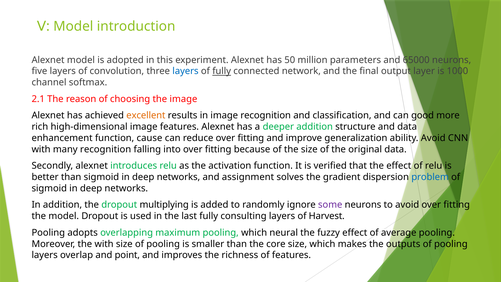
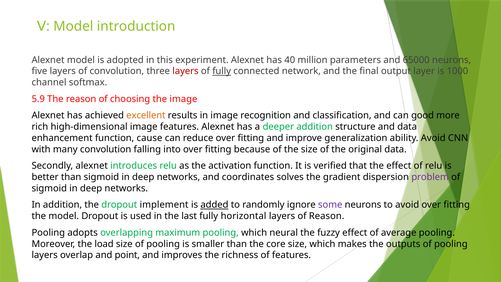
50: 50 -> 40
layers at (185, 71) colour: blue -> red
2.1: 2.1 -> 5.9
many recognition: recognition -> convolution
assignment: assignment -> coordinates
problem colour: blue -> purple
multiplying: multiplying -> implement
added underline: none -> present
consulting: consulting -> horizontal
of Harvest: Harvest -> Reason
the with: with -> load
